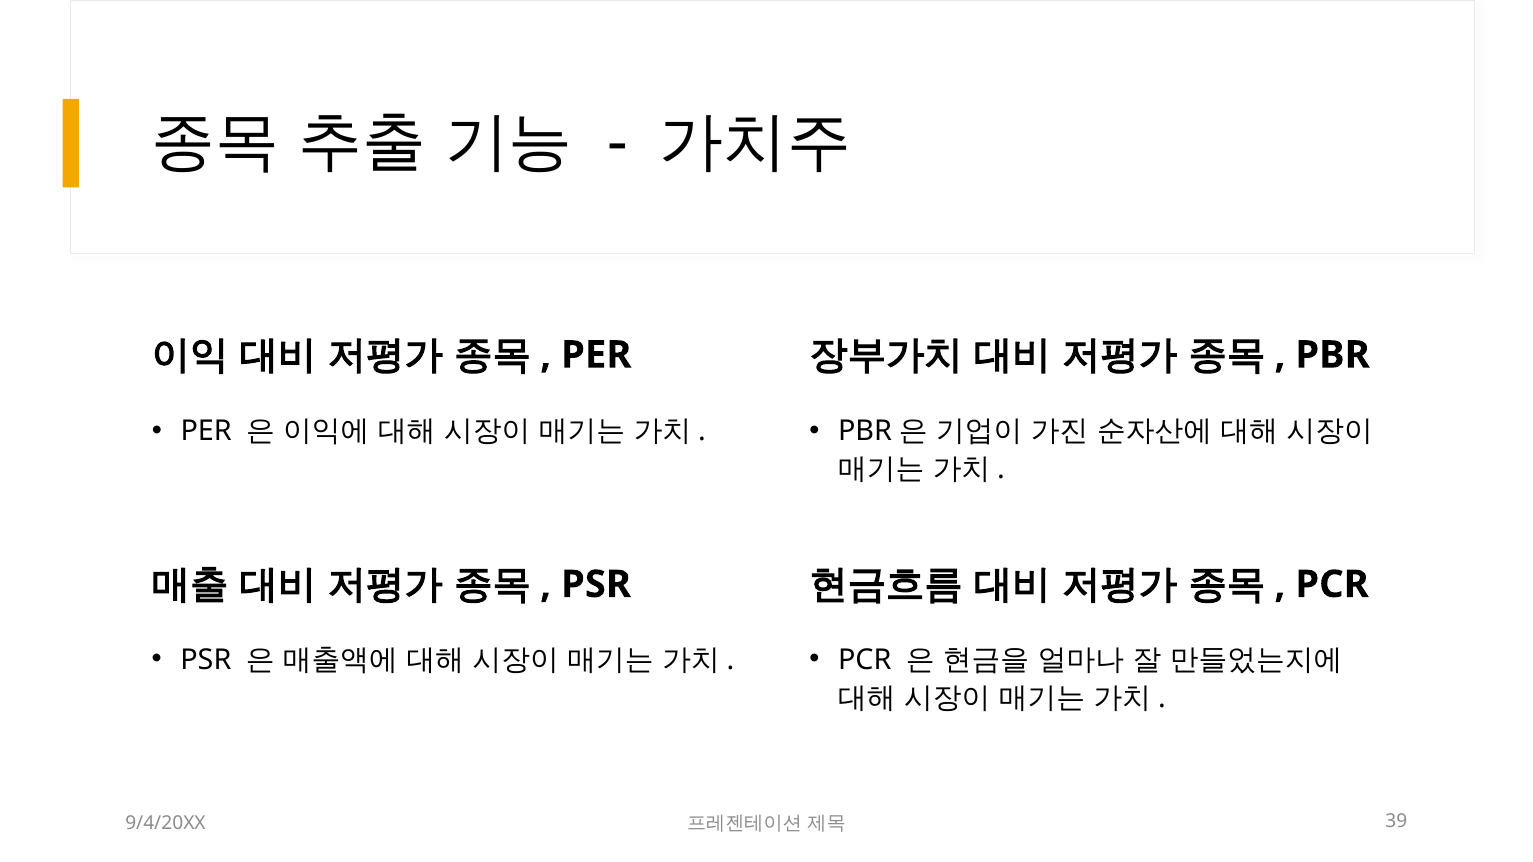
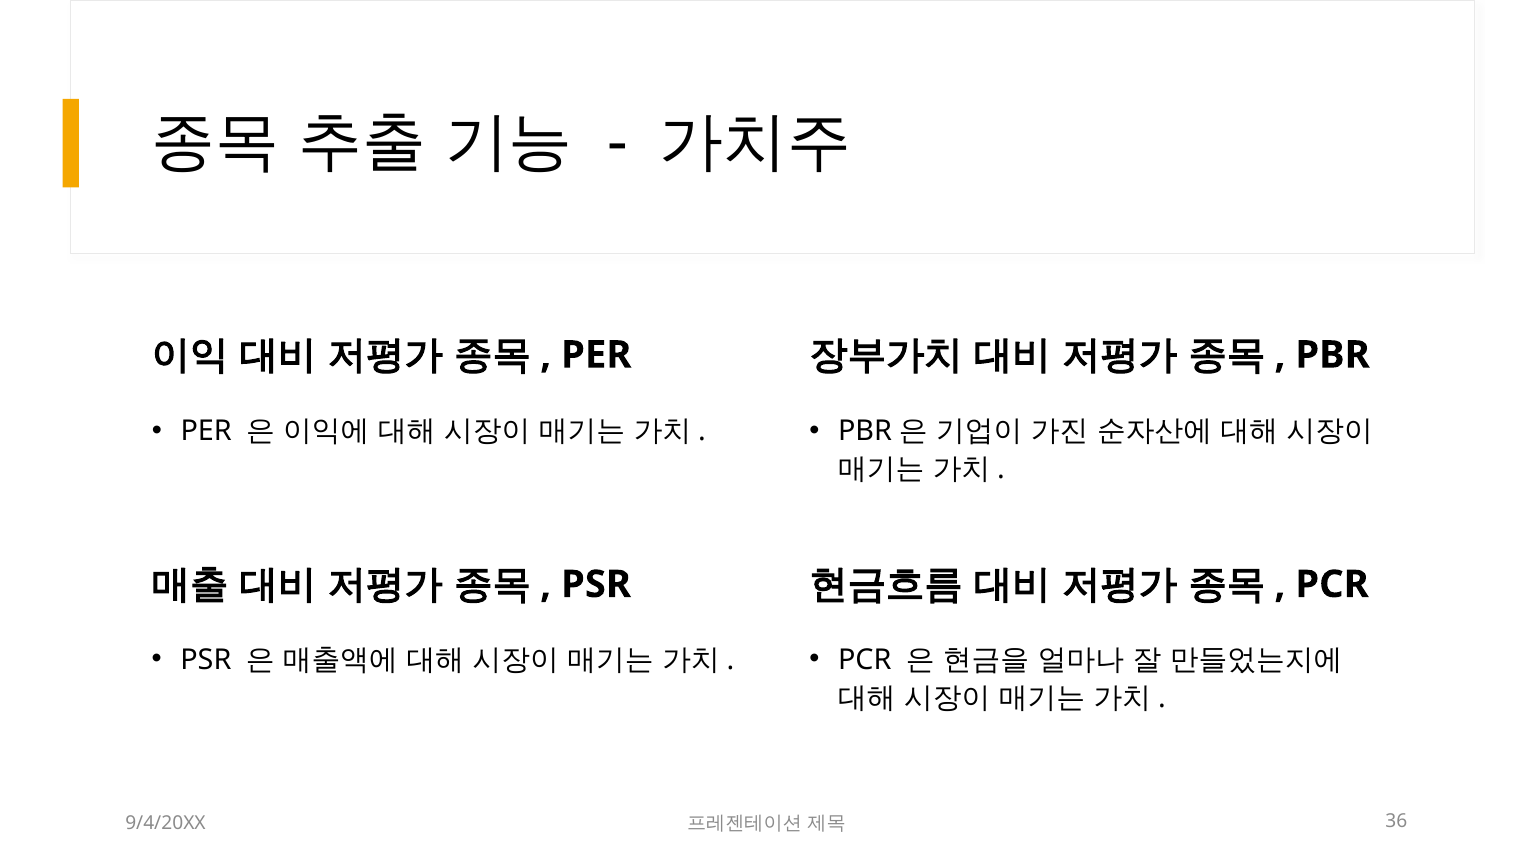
39: 39 -> 36
